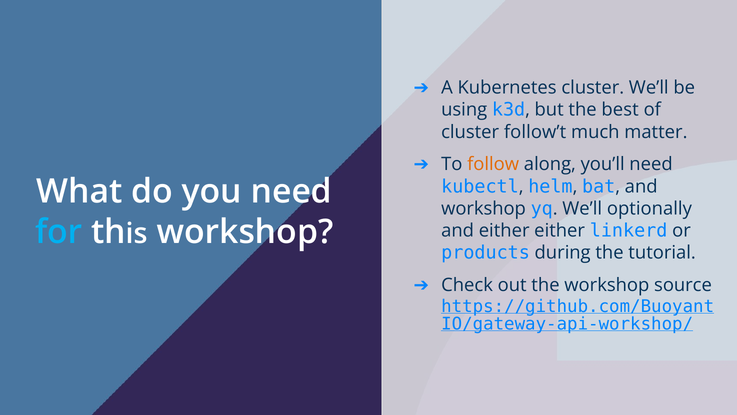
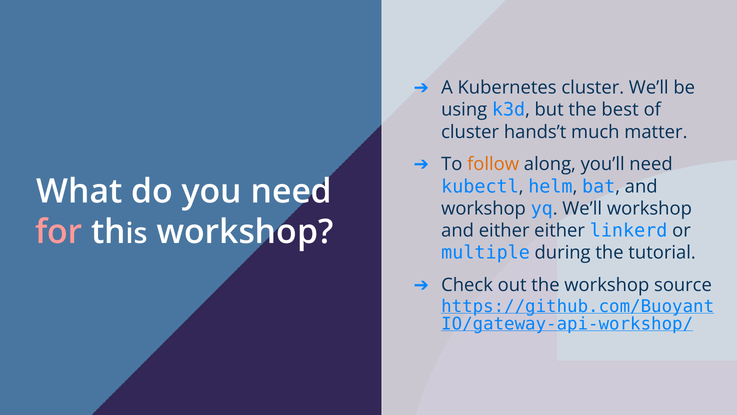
follow’t: follow’t -> hands’t
We’ll optionally: optionally -> workshop
for colour: light blue -> pink
products: products -> multiple
